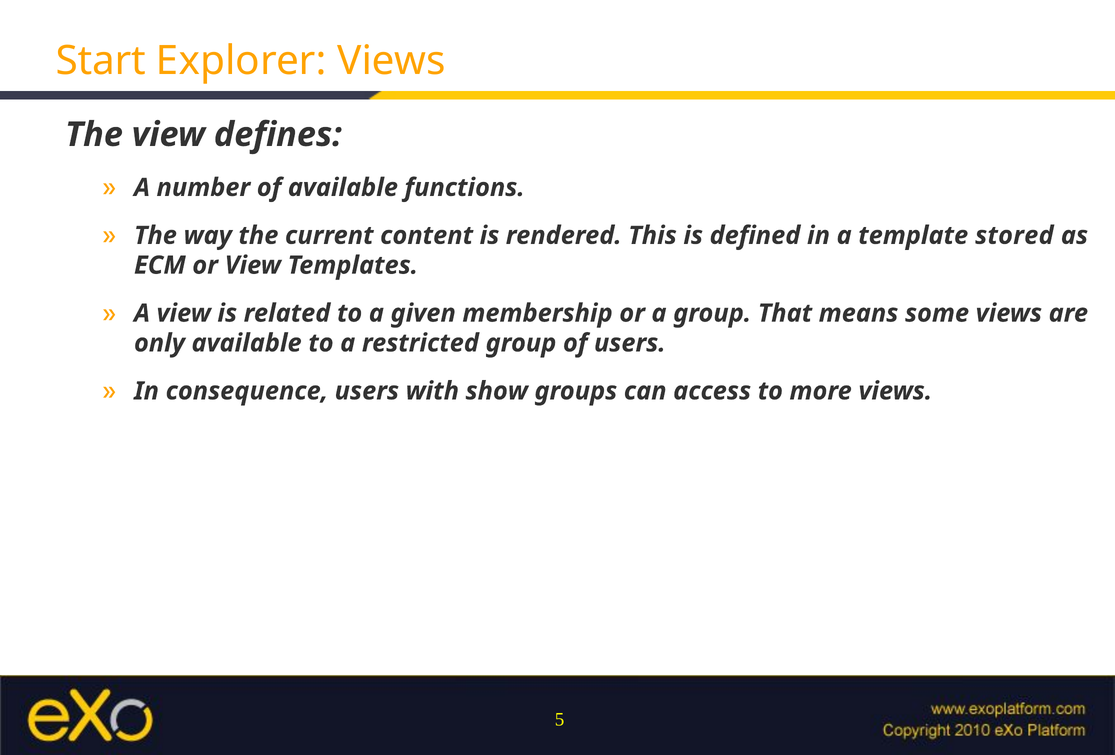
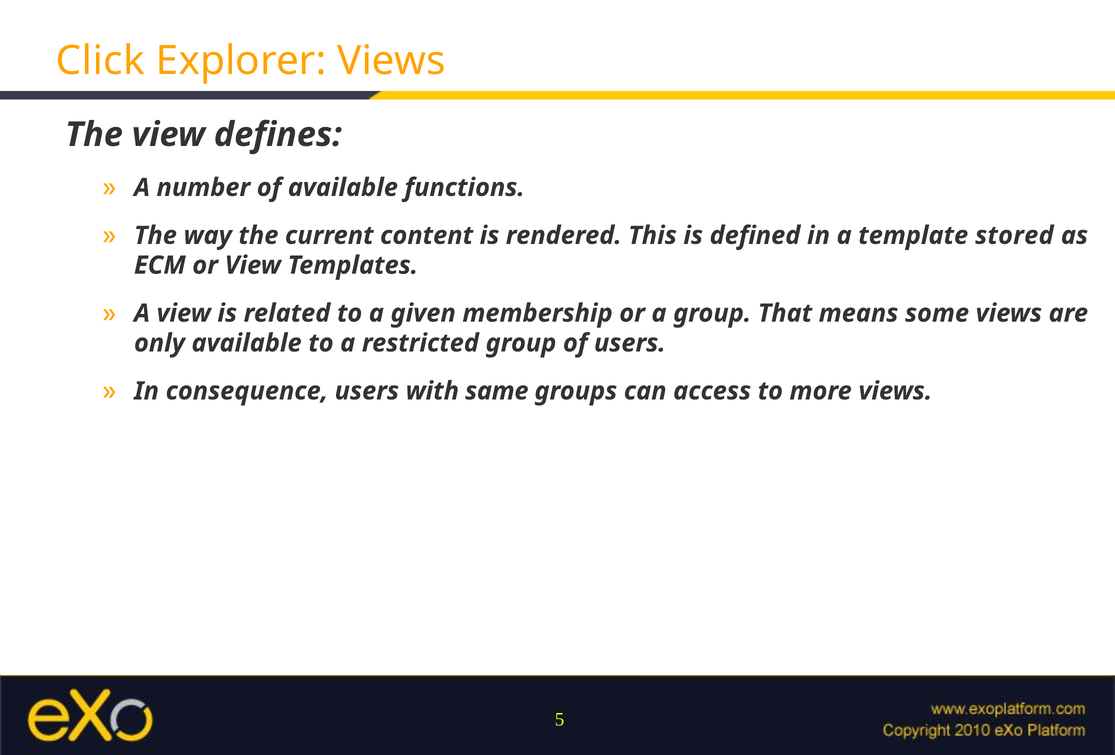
Start: Start -> Click
show: show -> same
